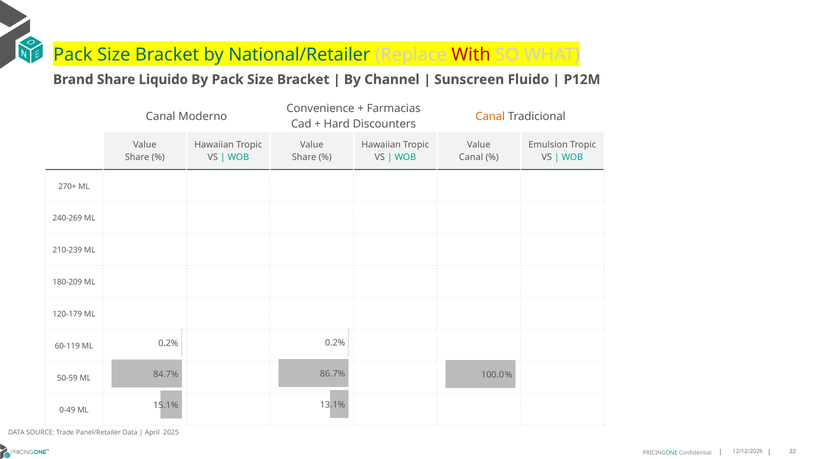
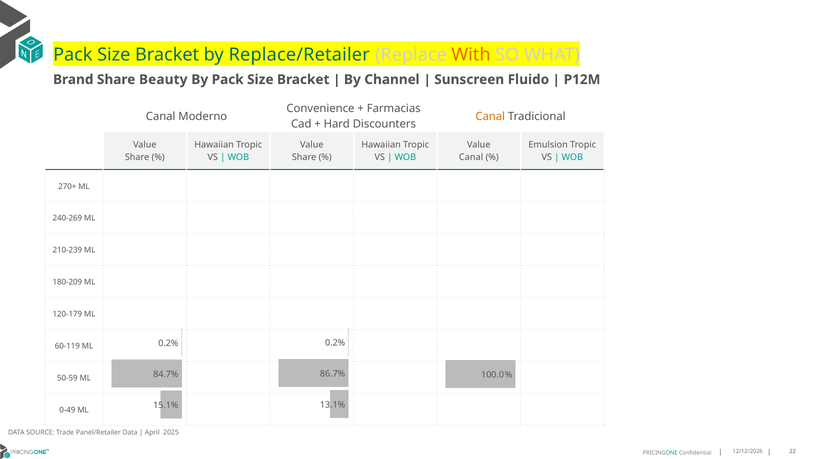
National/Retailer: National/Retailer -> Replace/Retailer
With colour: red -> orange
Liquido: Liquido -> Beauty
